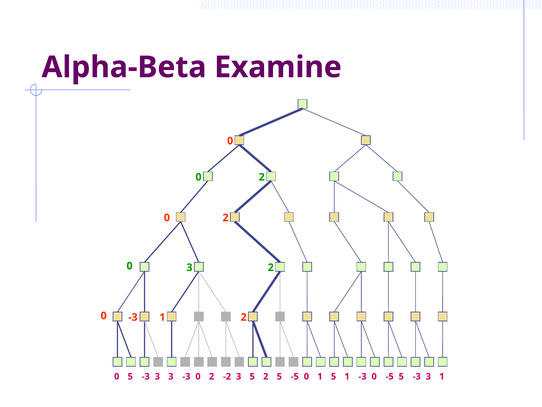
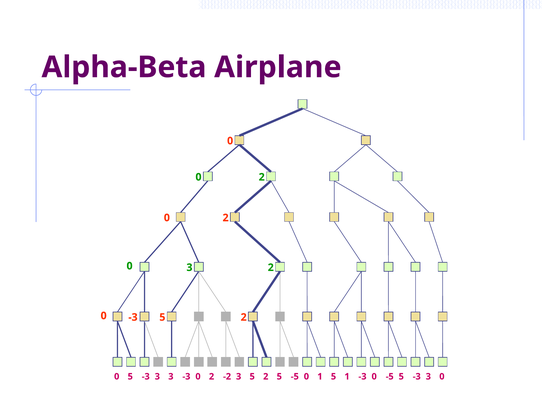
Examine: Examine -> Airplane
1 at (162, 317): 1 -> 5
1 at (442, 376): 1 -> 0
